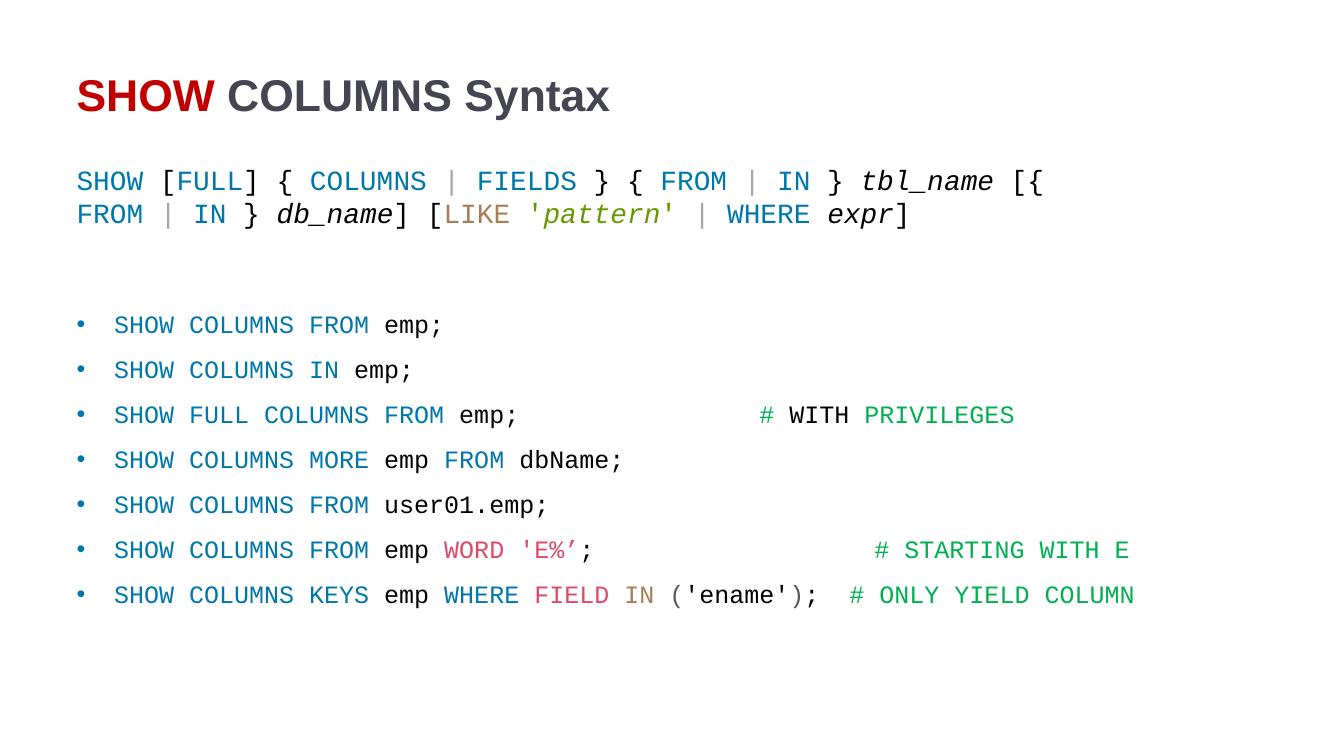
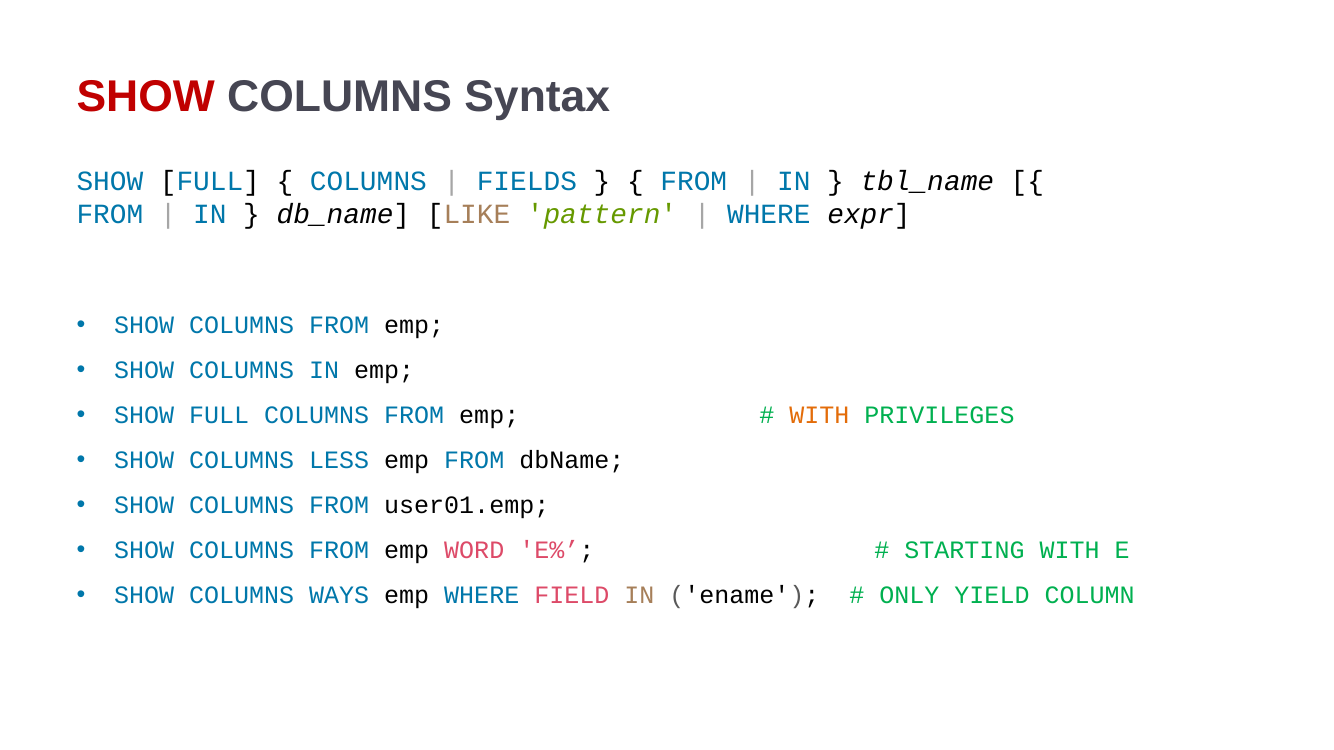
WITH at (819, 415) colour: black -> orange
MORE: MORE -> LESS
KEYS: KEYS -> WAYS
